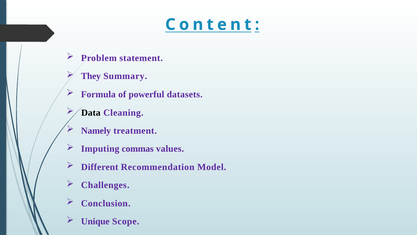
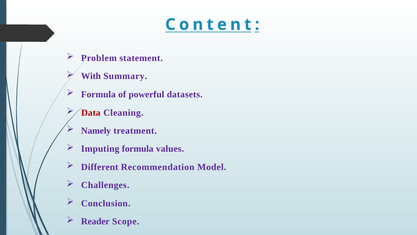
They: They -> With
Data colour: black -> red
Imputing commas: commas -> formula
Unique: Unique -> Reader
